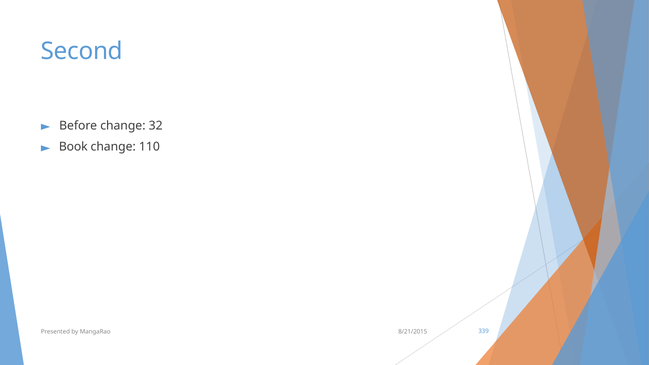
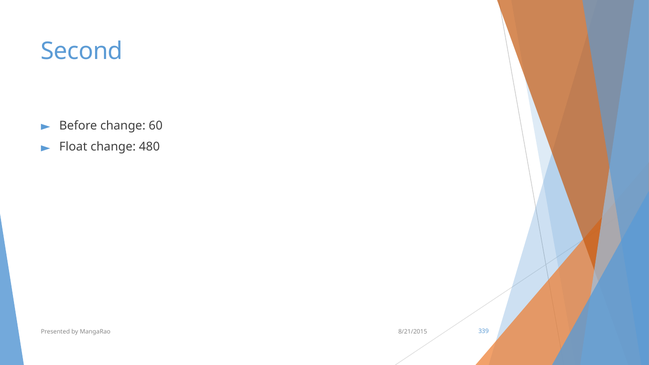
32: 32 -> 60
Book: Book -> Float
110: 110 -> 480
